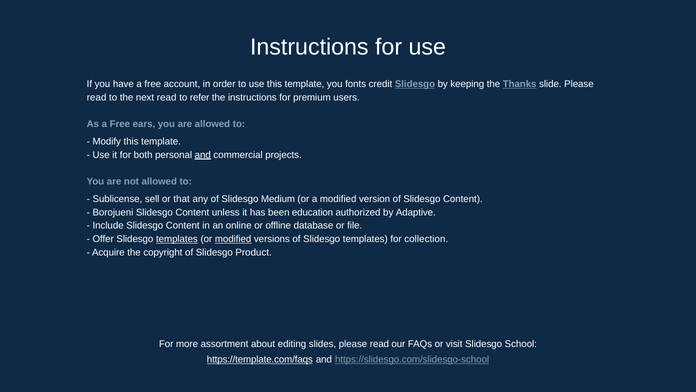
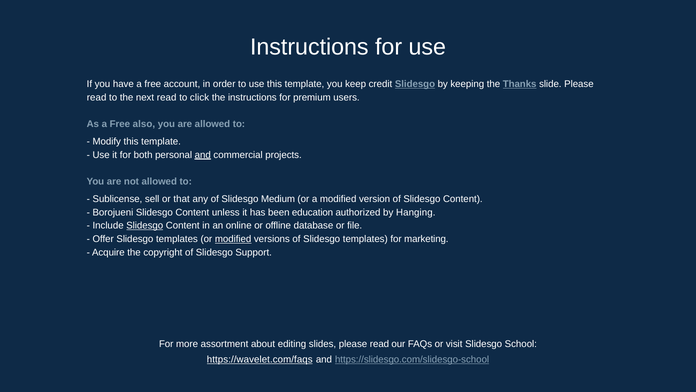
fonts: fonts -> keep
refer: refer -> click
ears: ears -> also
Adaptive: Adaptive -> Hanging
Slidesgo at (145, 225) underline: none -> present
templates at (177, 239) underline: present -> none
collection: collection -> marketing
Product: Product -> Support
https://template.com/faqs: https://template.com/faqs -> https://wavelet.com/faqs
